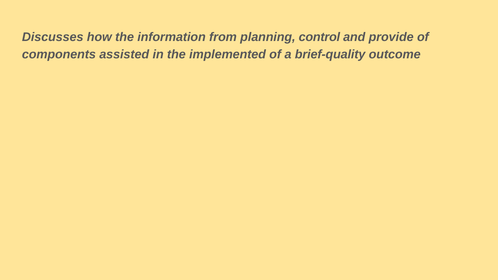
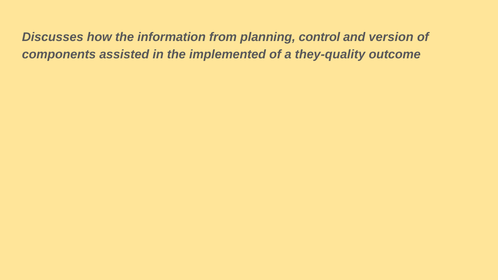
provide: provide -> version
brief-quality: brief-quality -> they-quality
